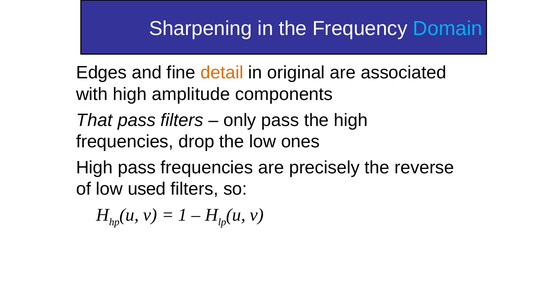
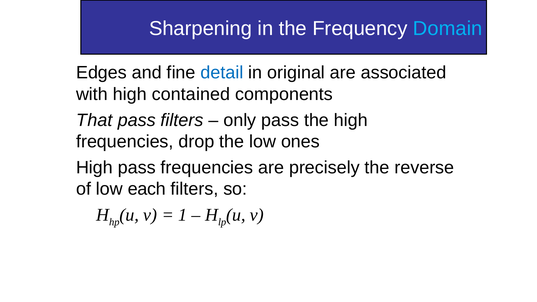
detail colour: orange -> blue
amplitude: amplitude -> contained
used: used -> each
